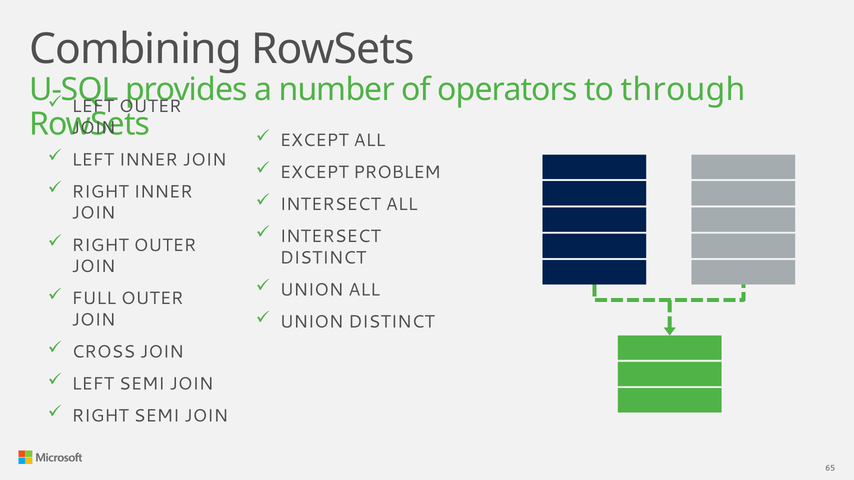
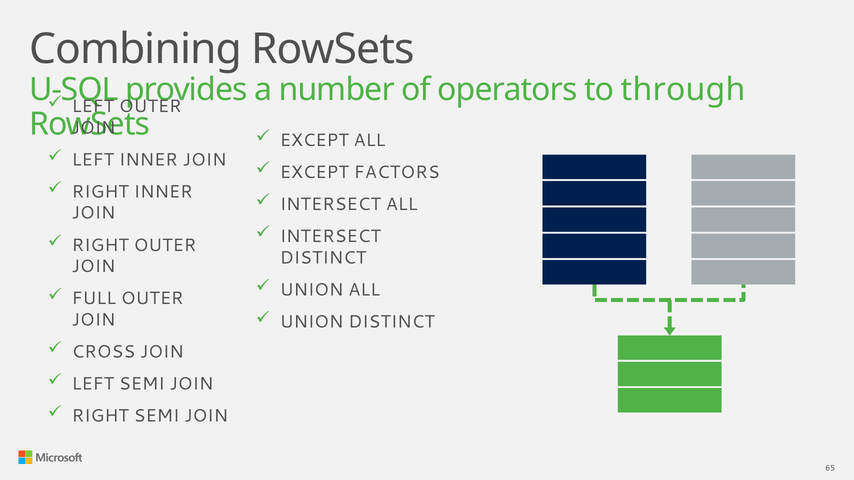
PROBLEM: PROBLEM -> FACTORS
